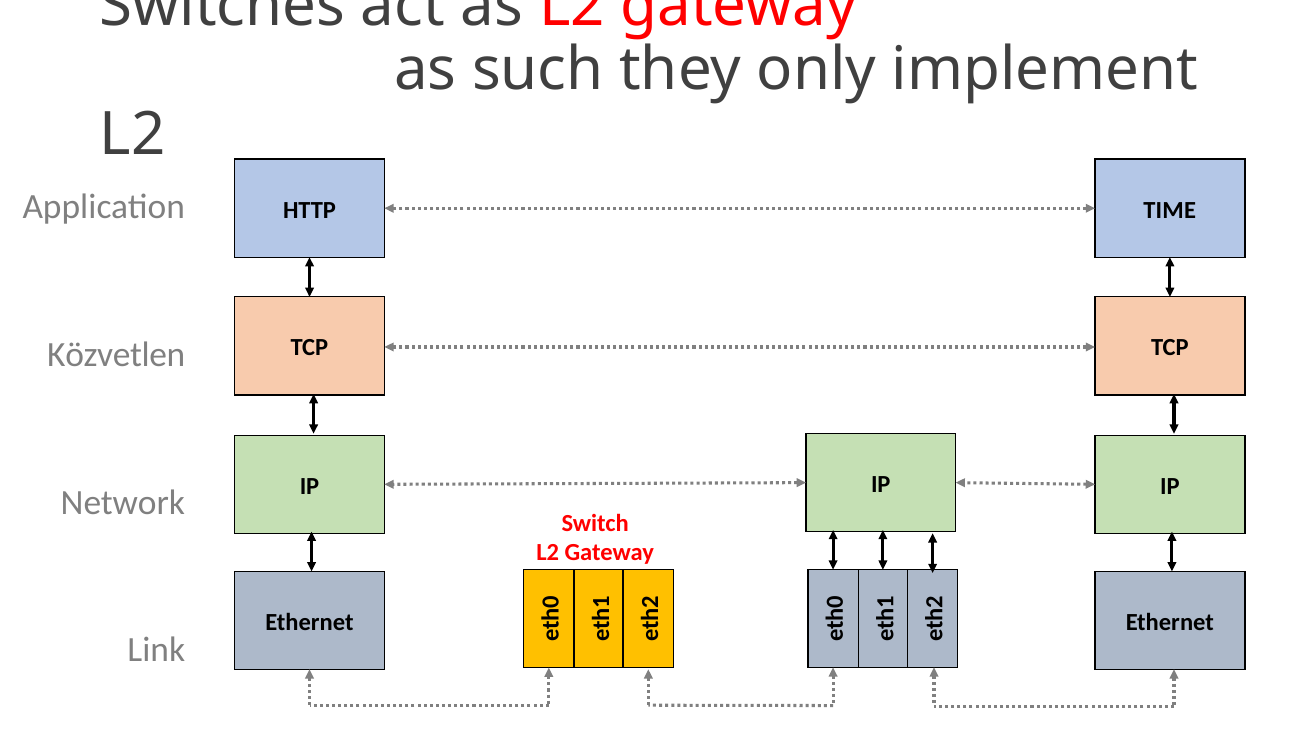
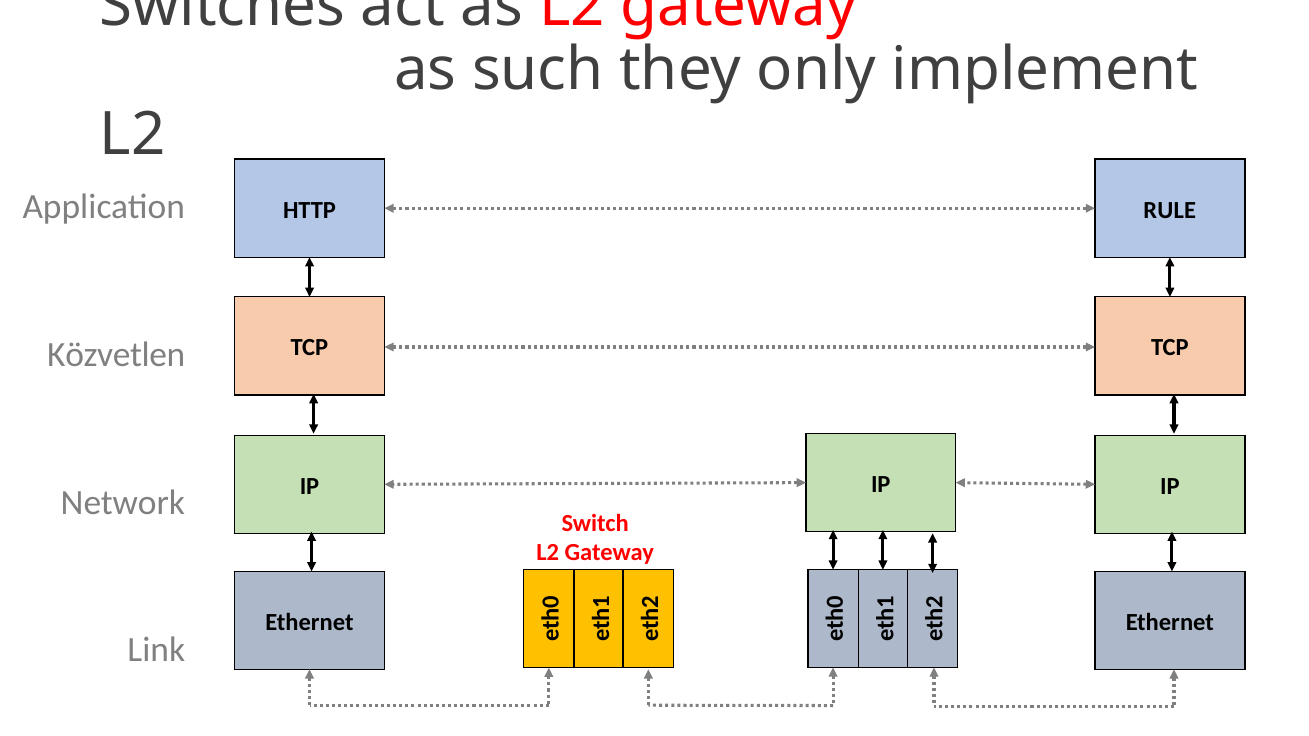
TIME: TIME -> RULE
